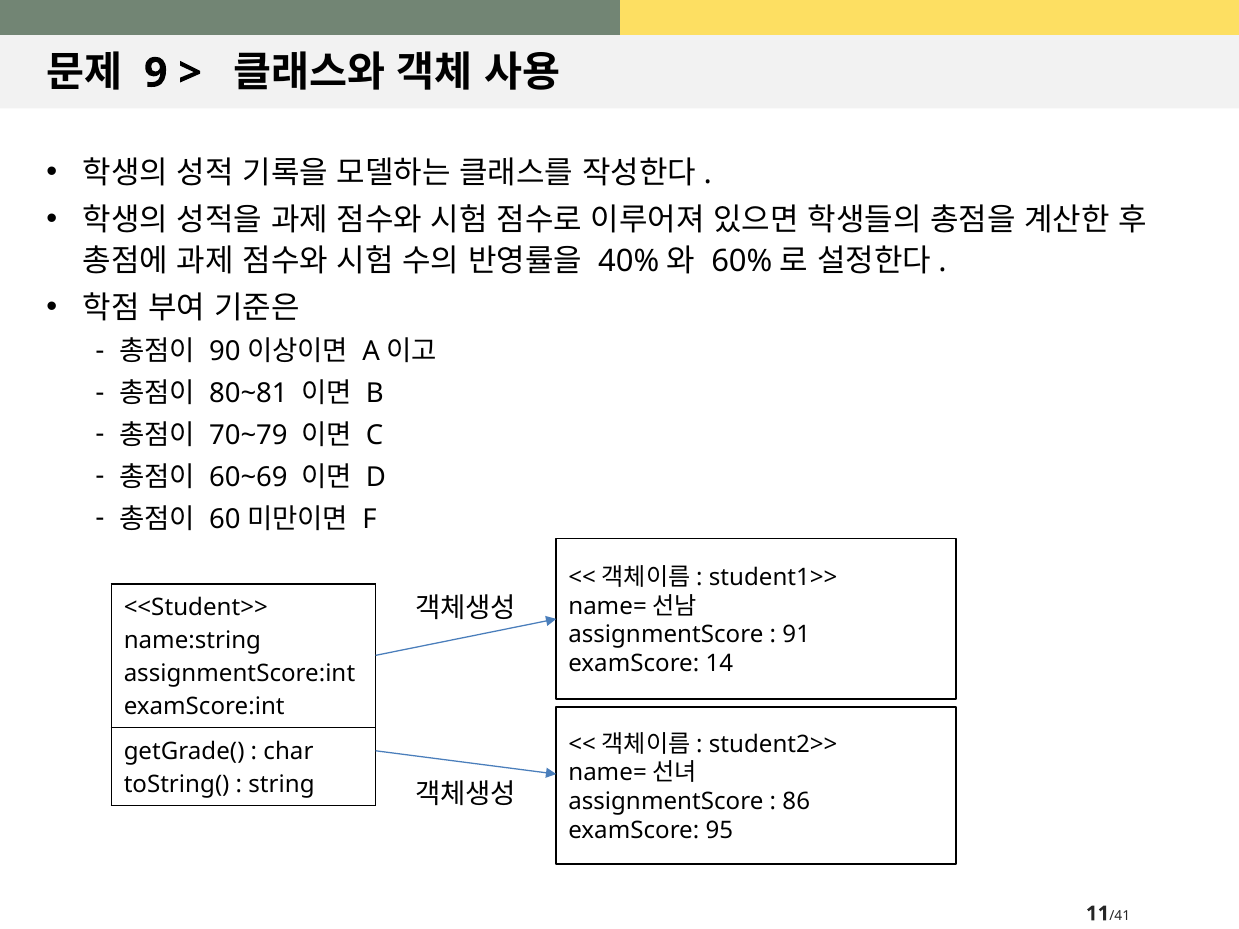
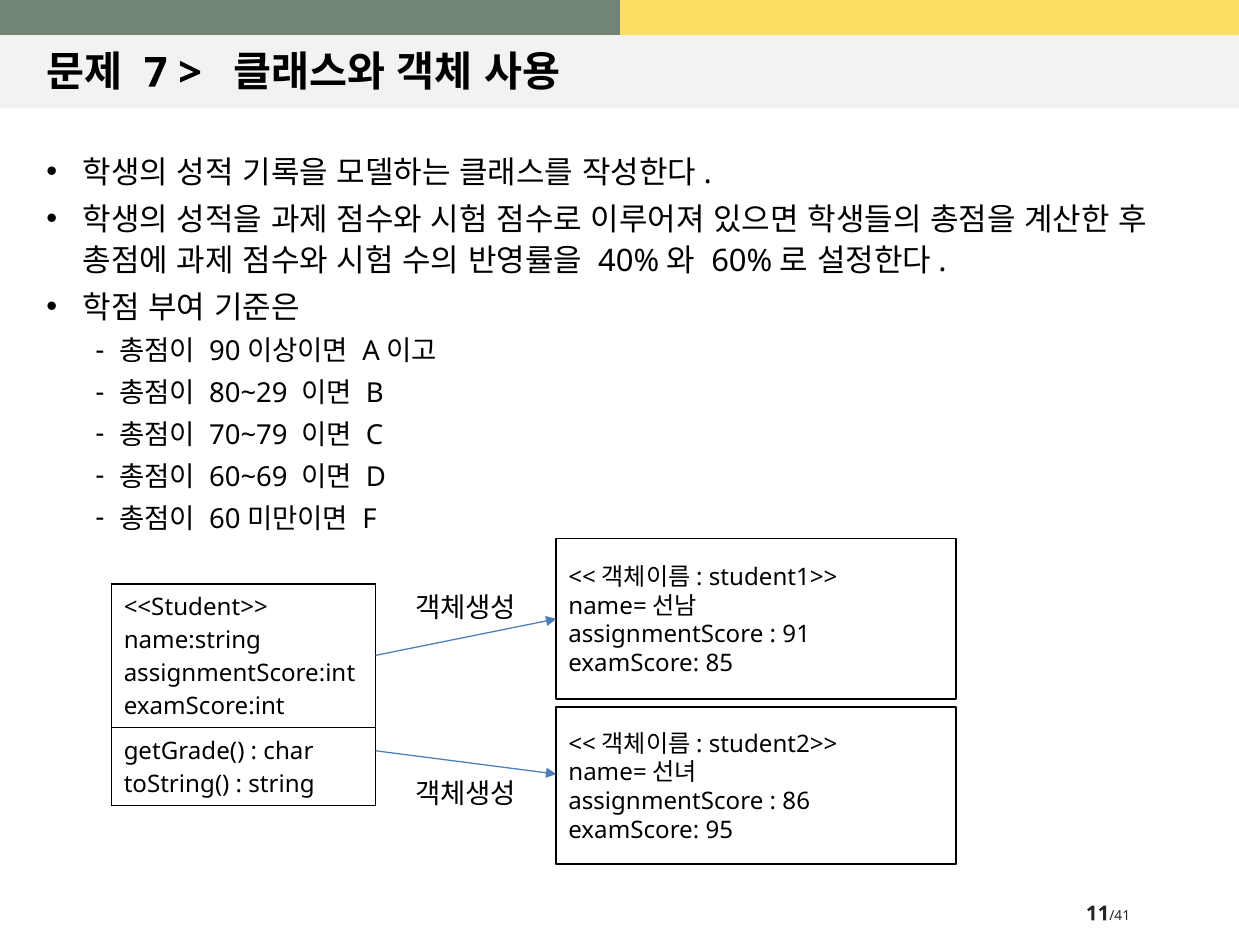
9: 9 -> 7
80~81: 80~81 -> 80~29
14: 14 -> 85
